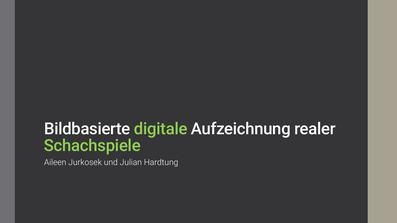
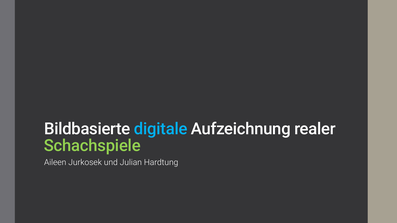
digitale colour: light green -> light blue
